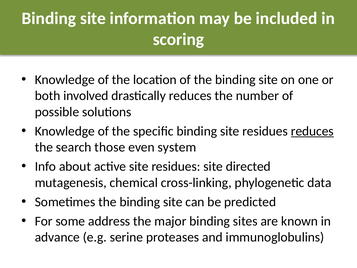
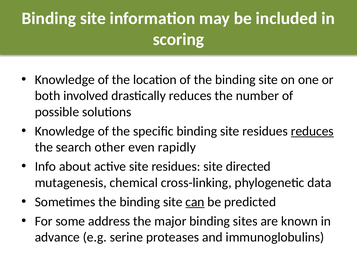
those: those -> other
system: system -> rapidly
can underline: none -> present
